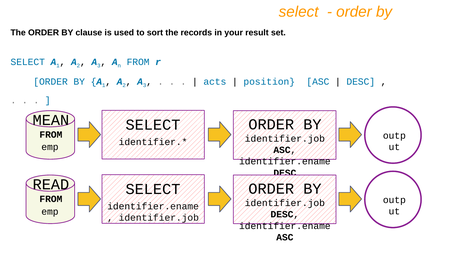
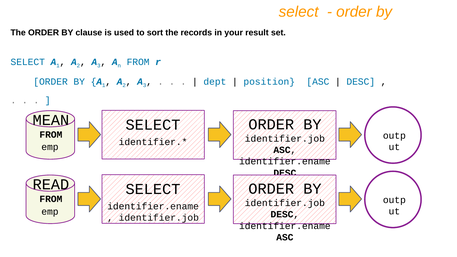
acts: acts -> dept
